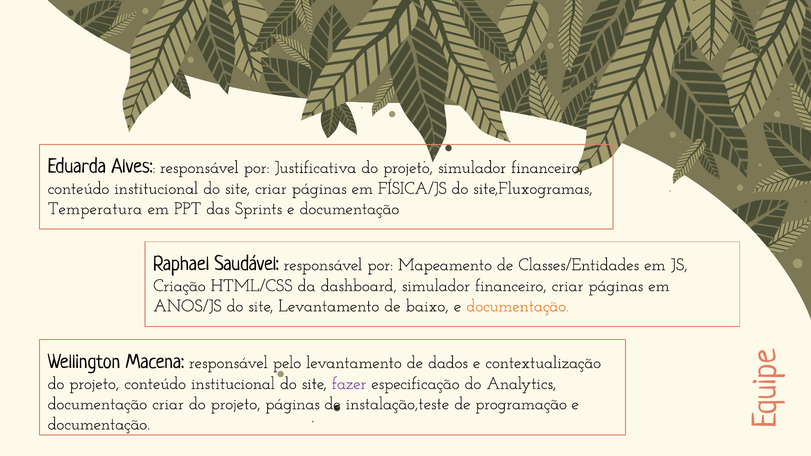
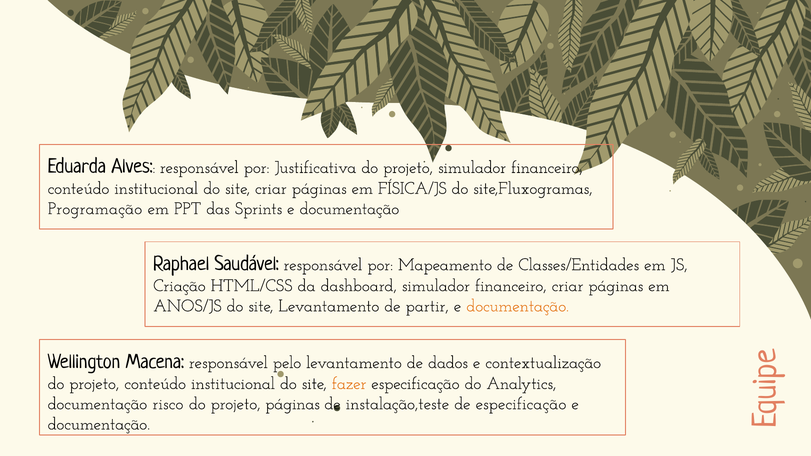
Temperatura: Temperatura -> Programação
baixo: baixo -> partir
fazer colour: purple -> orange
documentação criar: criar -> risco
de programação: programação -> especificação
